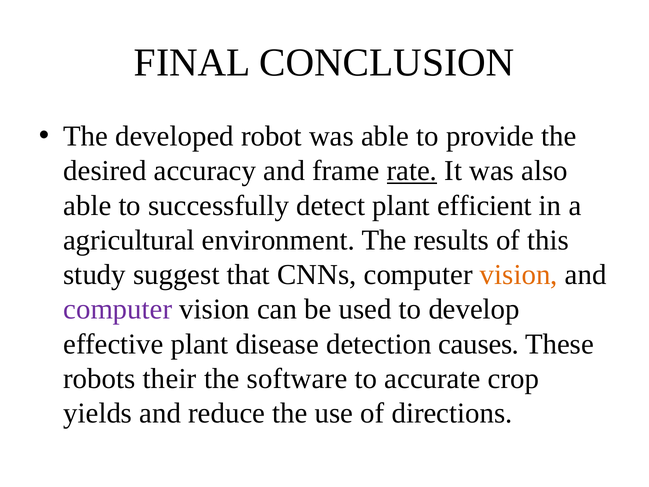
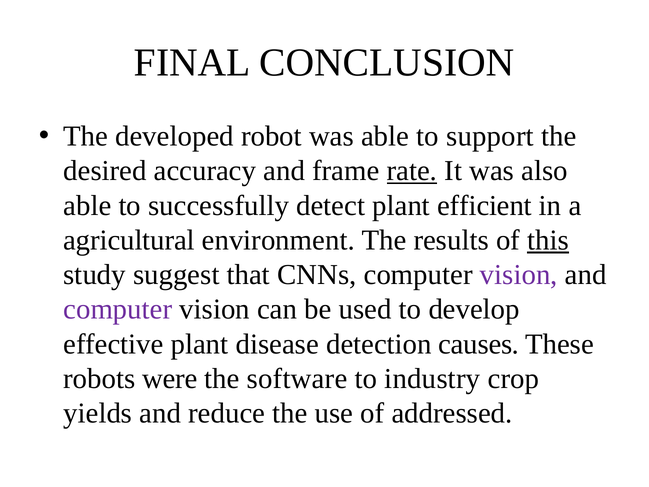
provide: provide -> support
this underline: none -> present
vision at (519, 275) colour: orange -> purple
their: their -> were
accurate: accurate -> industry
directions: directions -> addressed
